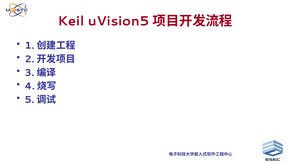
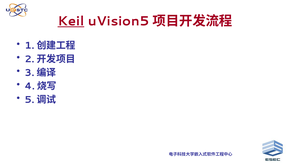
Keil underline: none -> present
